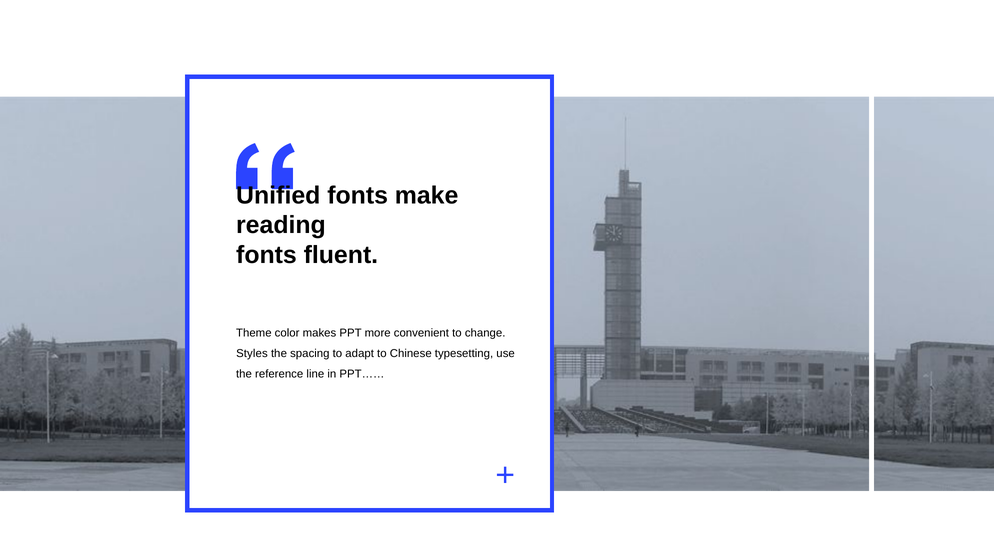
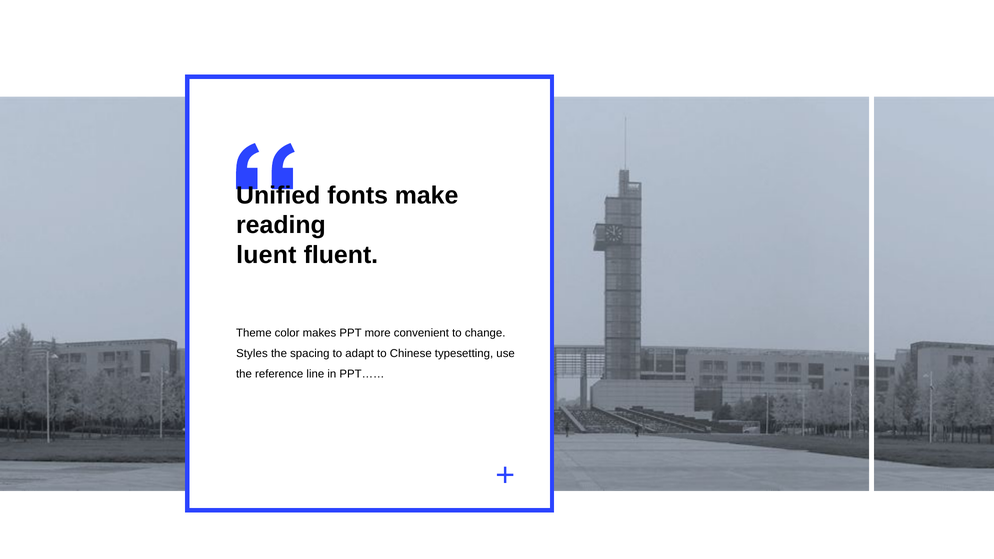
fonts at (266, 255): fonts -> luent
